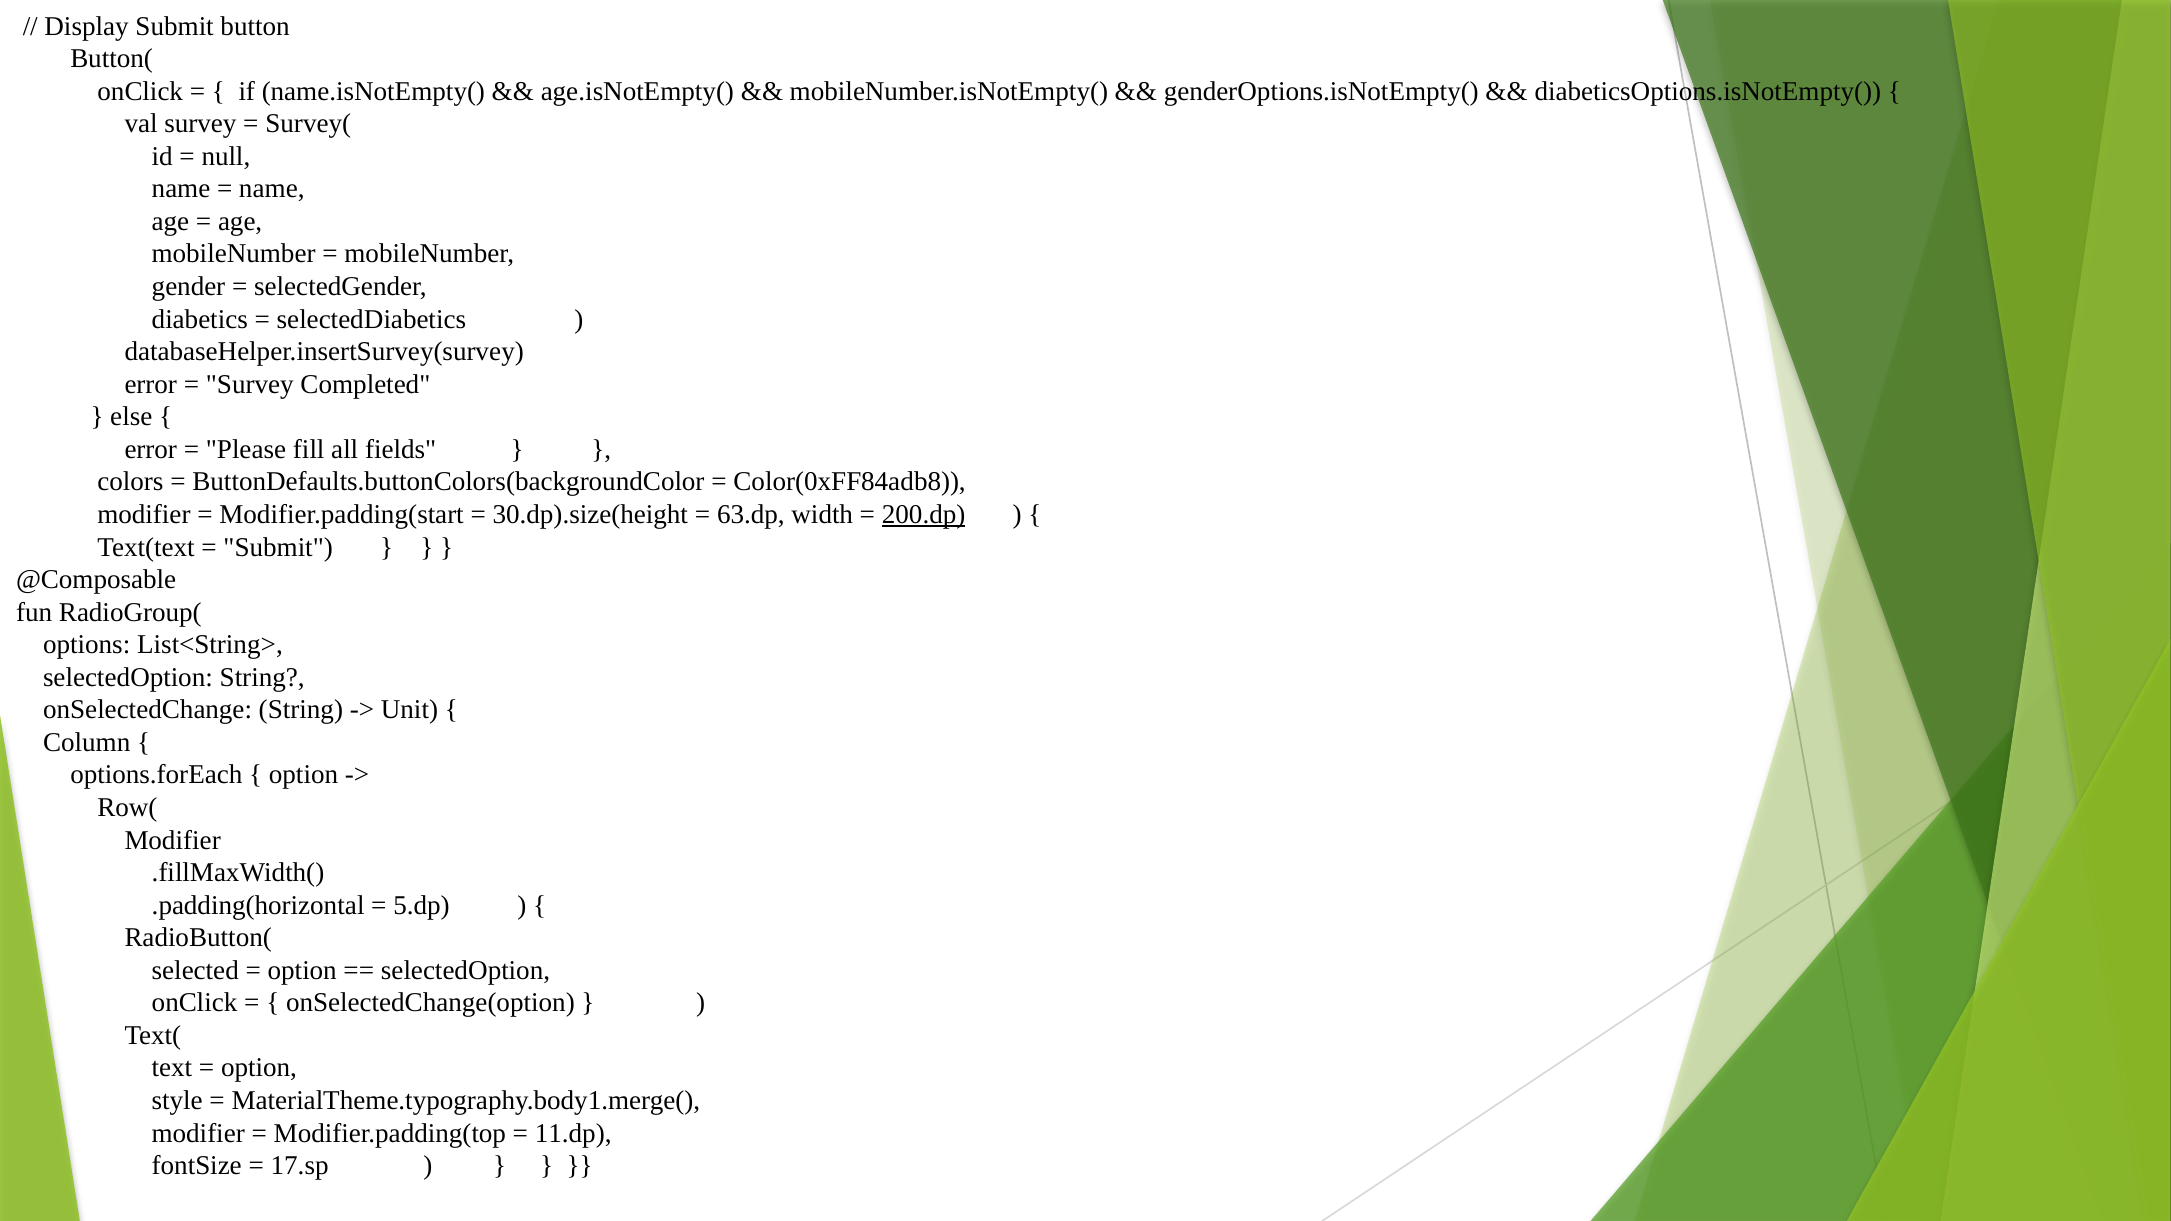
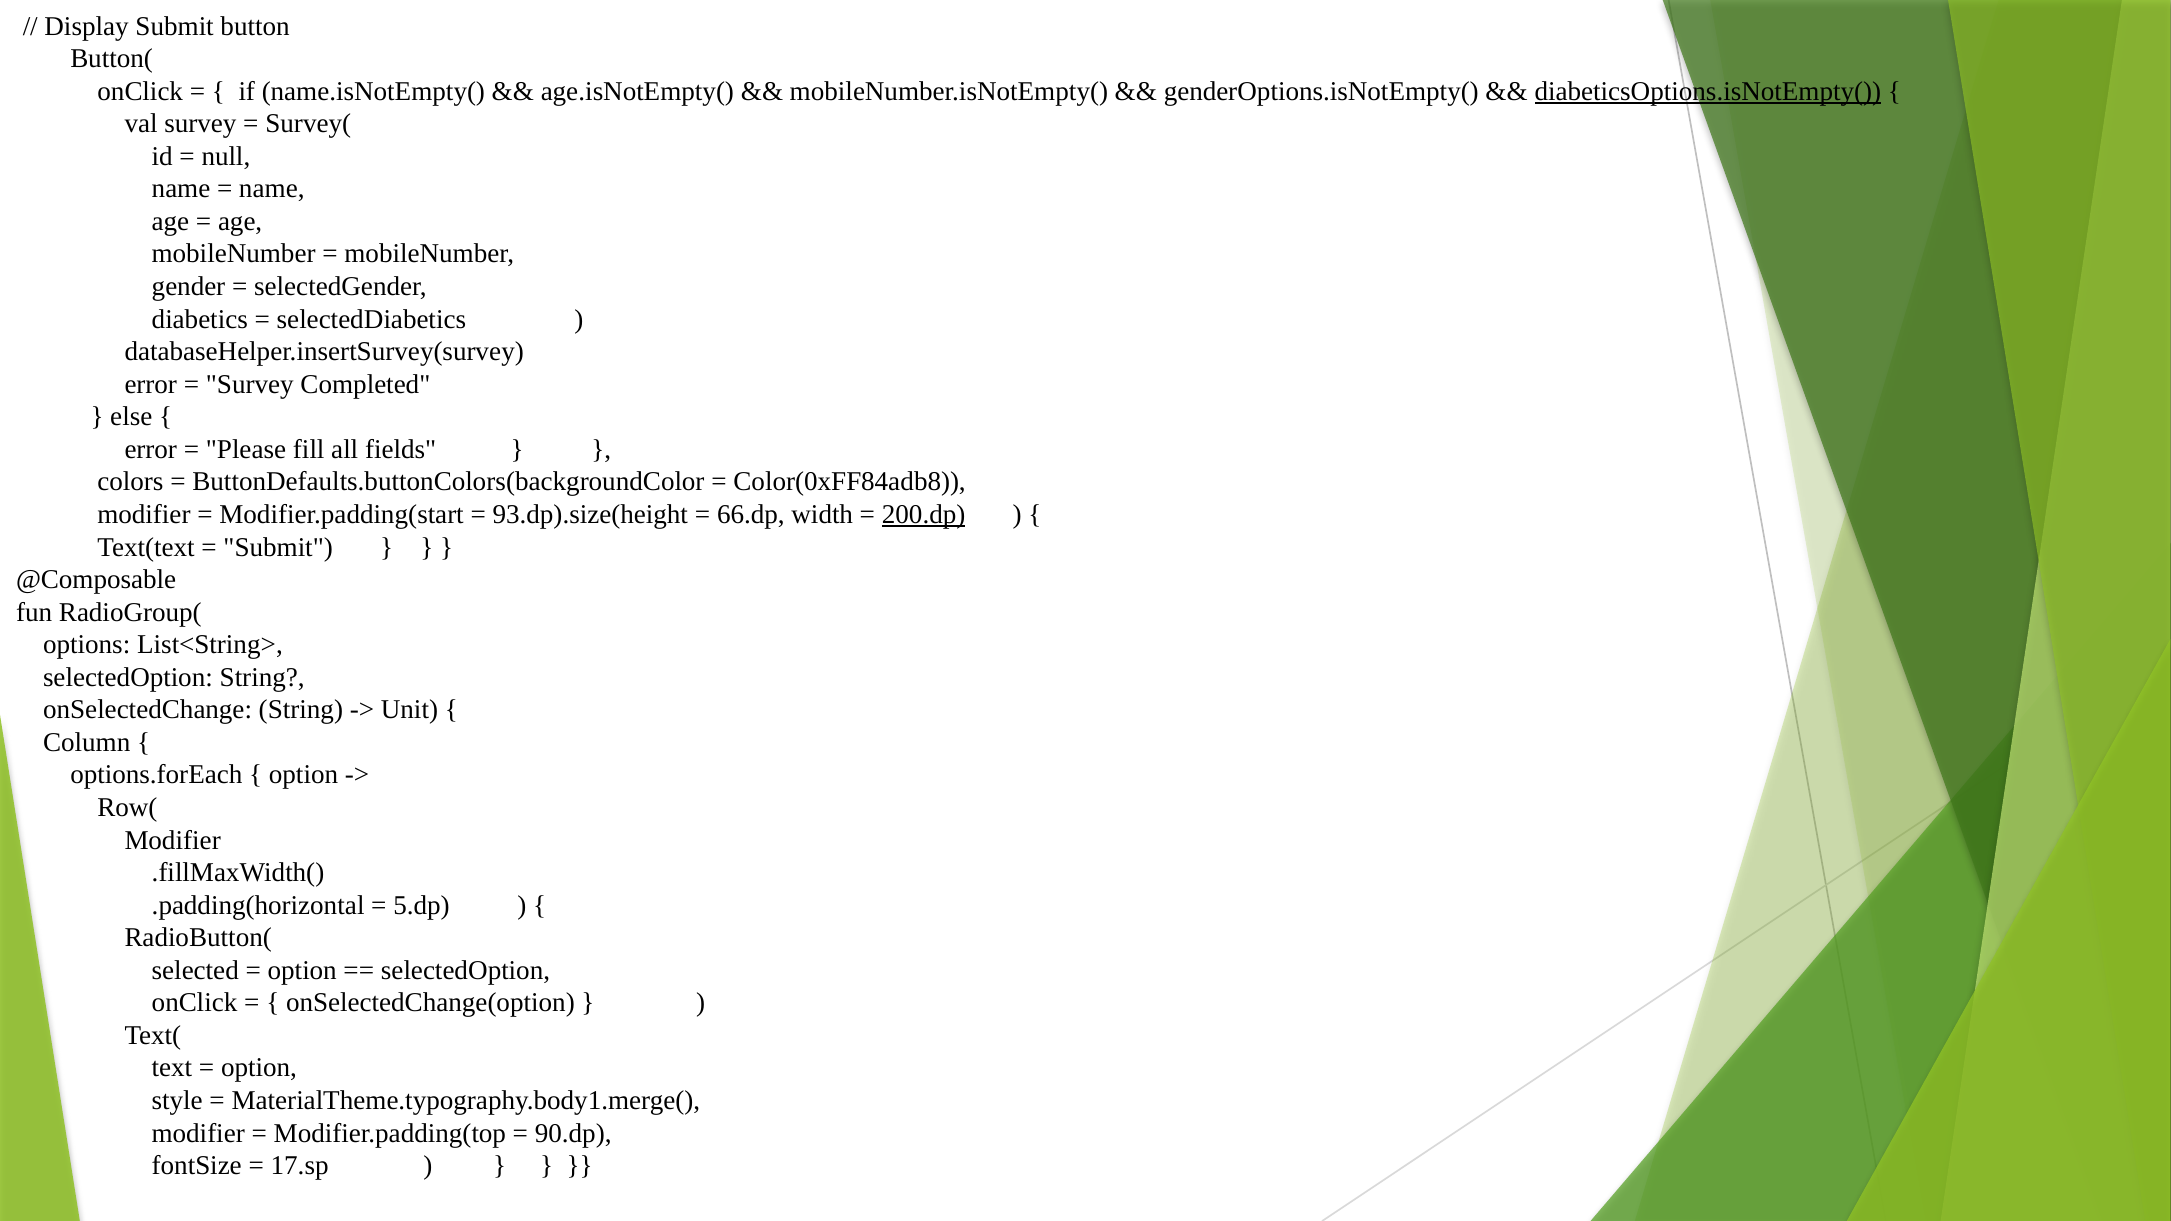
diabeticsOptions.isNotEmpty( underline: none -> present
30.dp).size(height: 30.dp).size(height -> 93.dp).size(height
63.dp: 63.dp -> 66.dp
11.dp: 11.dp -> 90.dp
